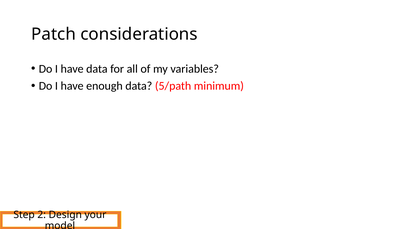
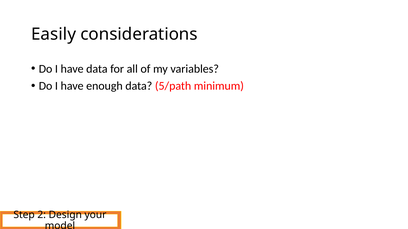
Patch: Patch -> Easily
